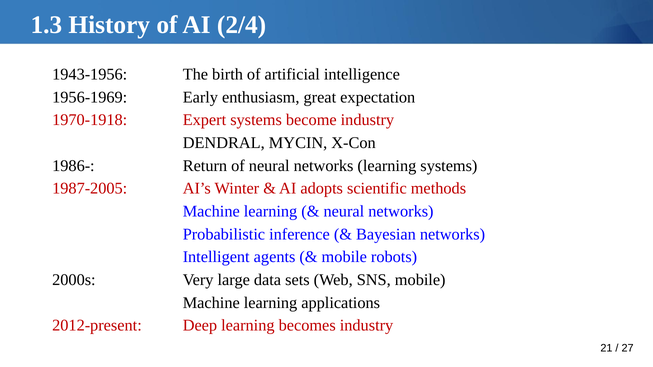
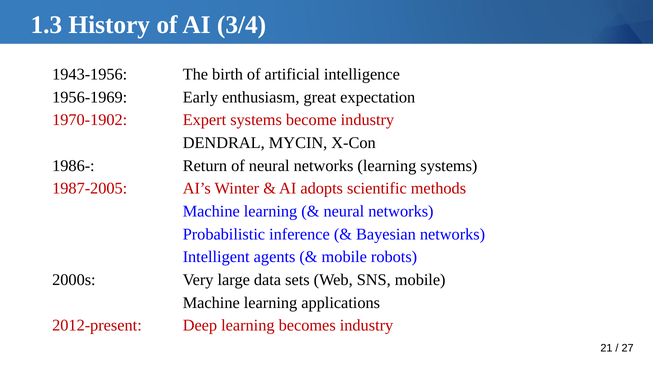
2/4: 2/4 -> 3/4
1970-1918: 1970-1918 -> 1970-1902
